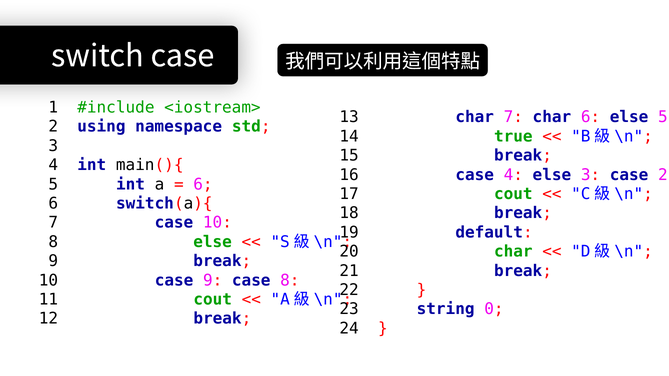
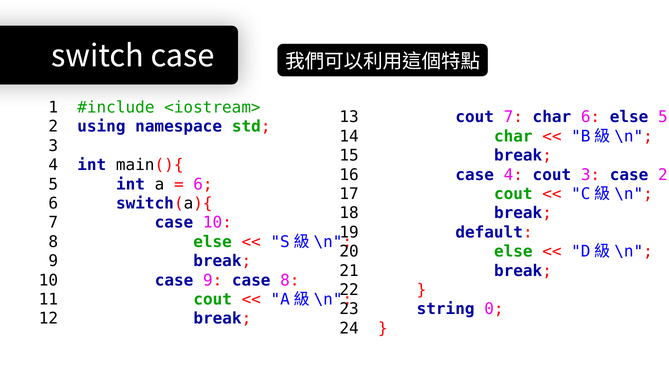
13 char: char -> cout
14 true: true -> char
4 else: else -> cout
20 char: char -> else
